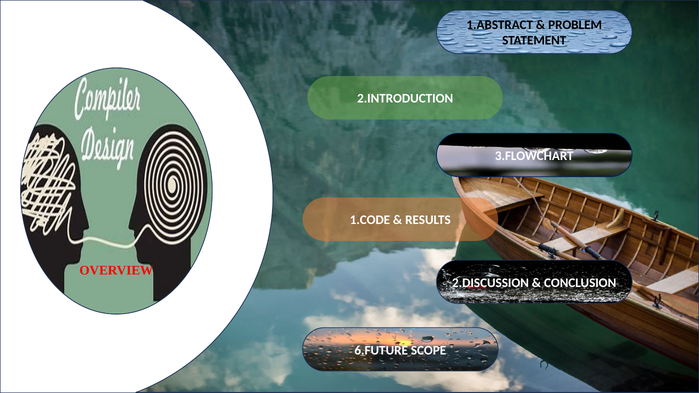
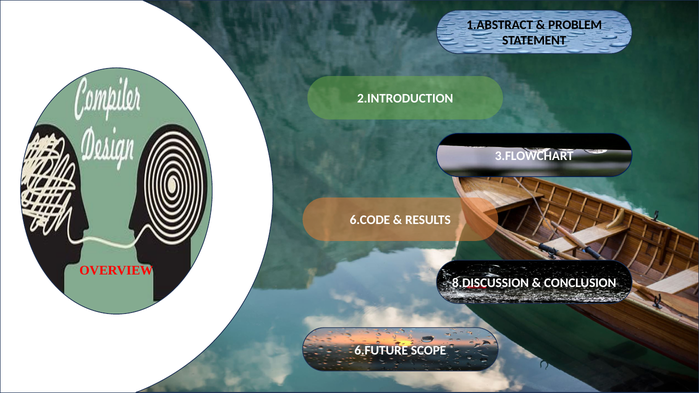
1.CODE: 1.CODE -> 6.CODE
2.DISCUSSION: 2.DISCUSSION -> 8.DISCUSSION
